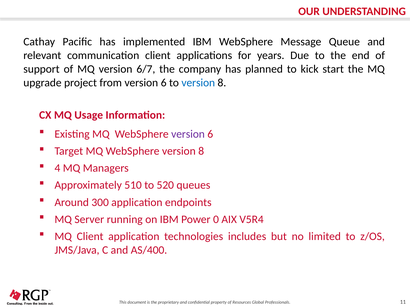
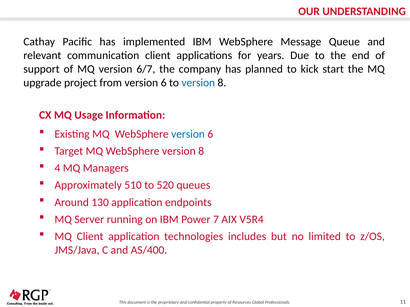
version at (188, 134) colour: purple -> blue
300: 300 -> 130
0: 0 -> 7
